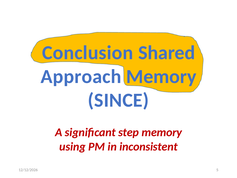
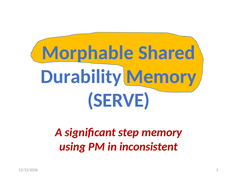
Conclusion: Conclusion -> Morphable
Approach: Approach -> Durability
SINCE: SINCE -> SERVE
